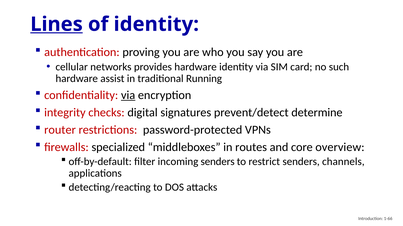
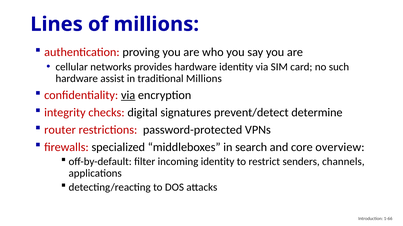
Lines underline: present -> none
of identity: identity -> millions
traditional Running: Running -> Millions
routes: routes -> search
incoming senders: senders -> identity
